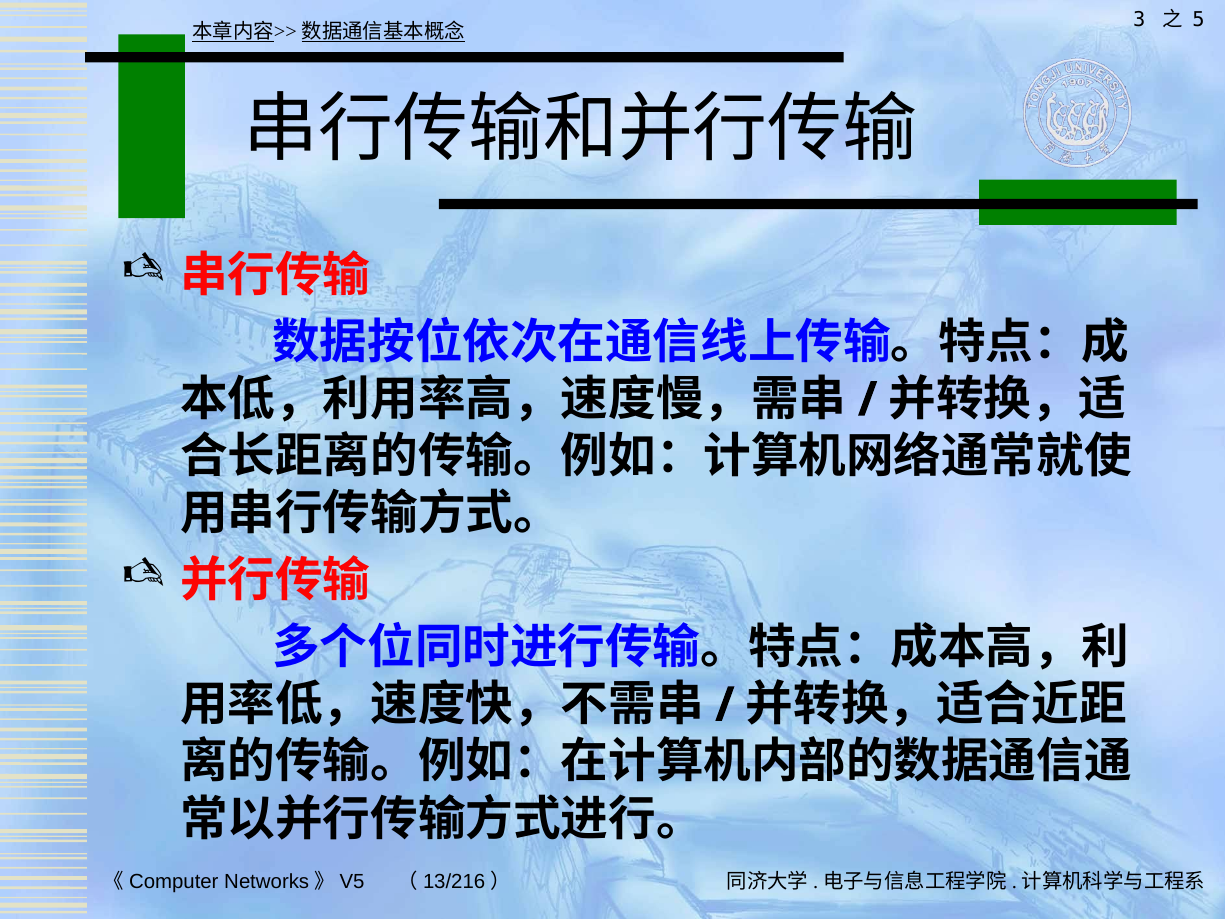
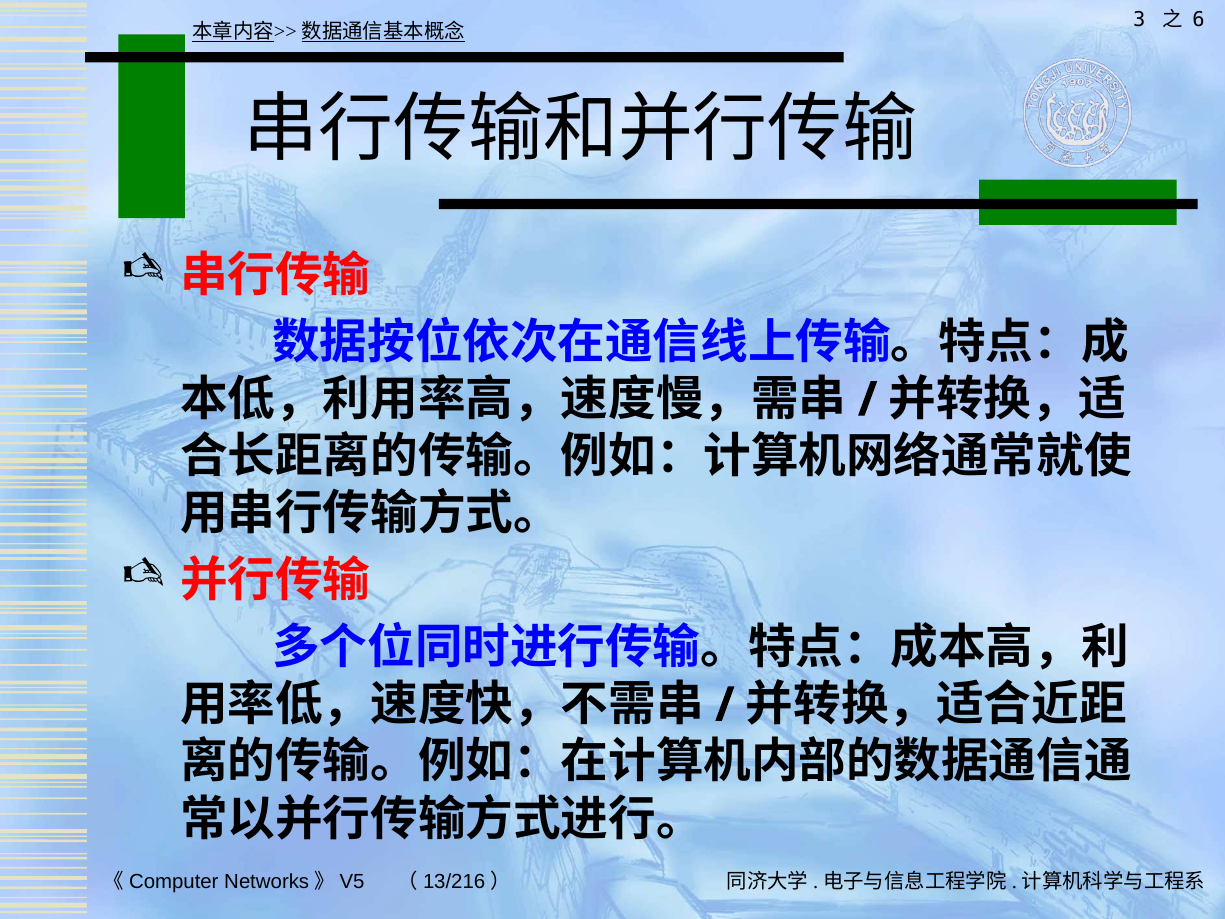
5: 5 -> 6
